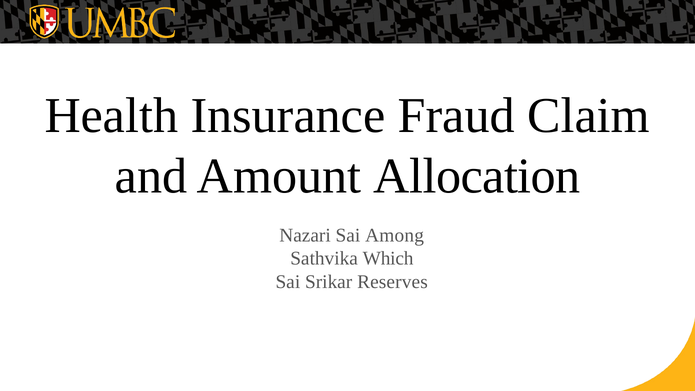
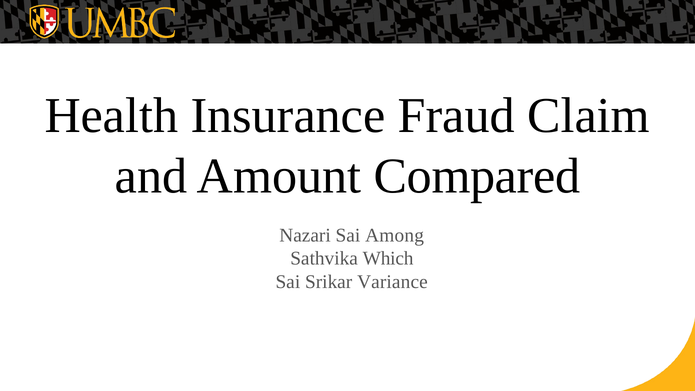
Allocation: Allocation -> Compared
Reserves: Reserves -> Variance
